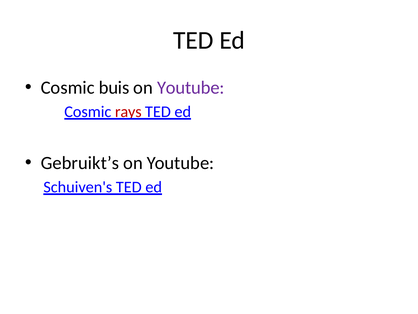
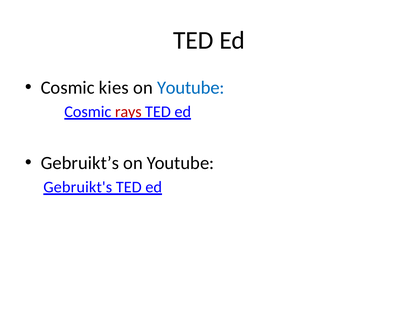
buis: buis -> kies
Youtube at (191, 88) colour: purple -> blue
Schuiven's: Schuiven's -> Gebruikt's
